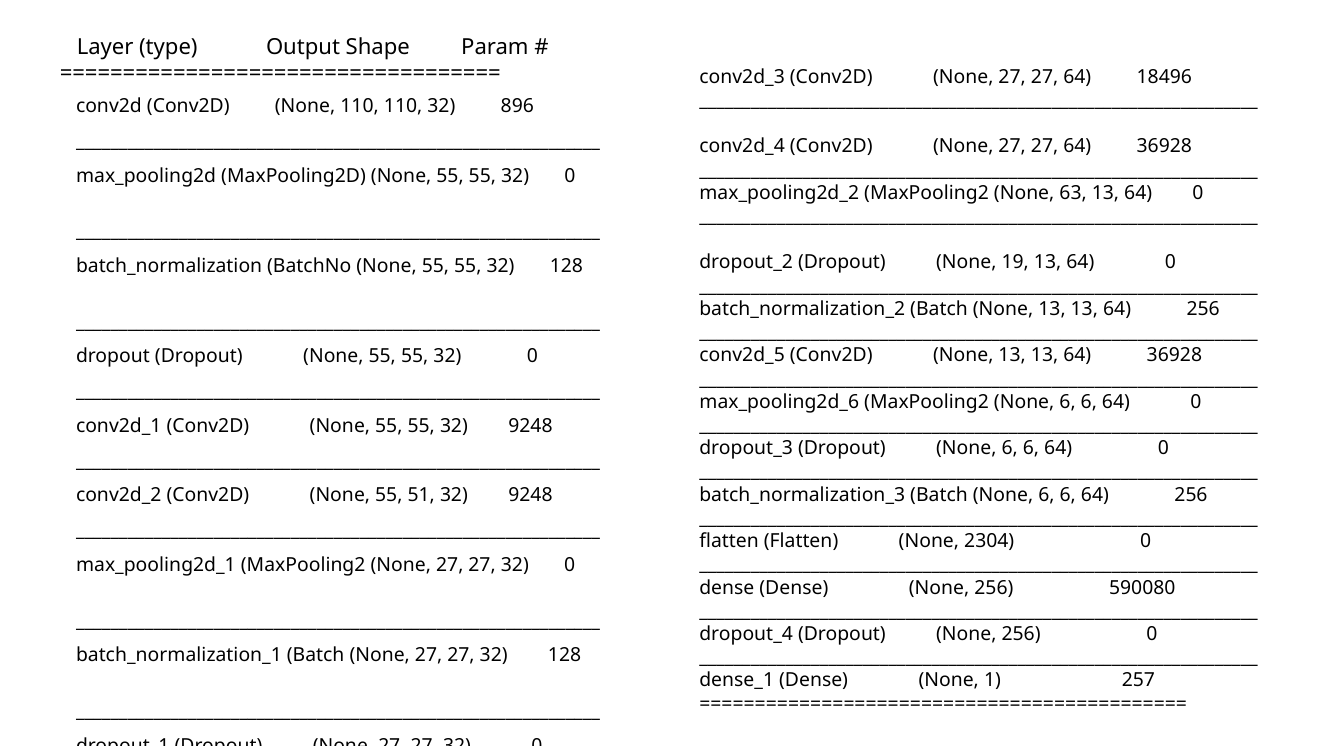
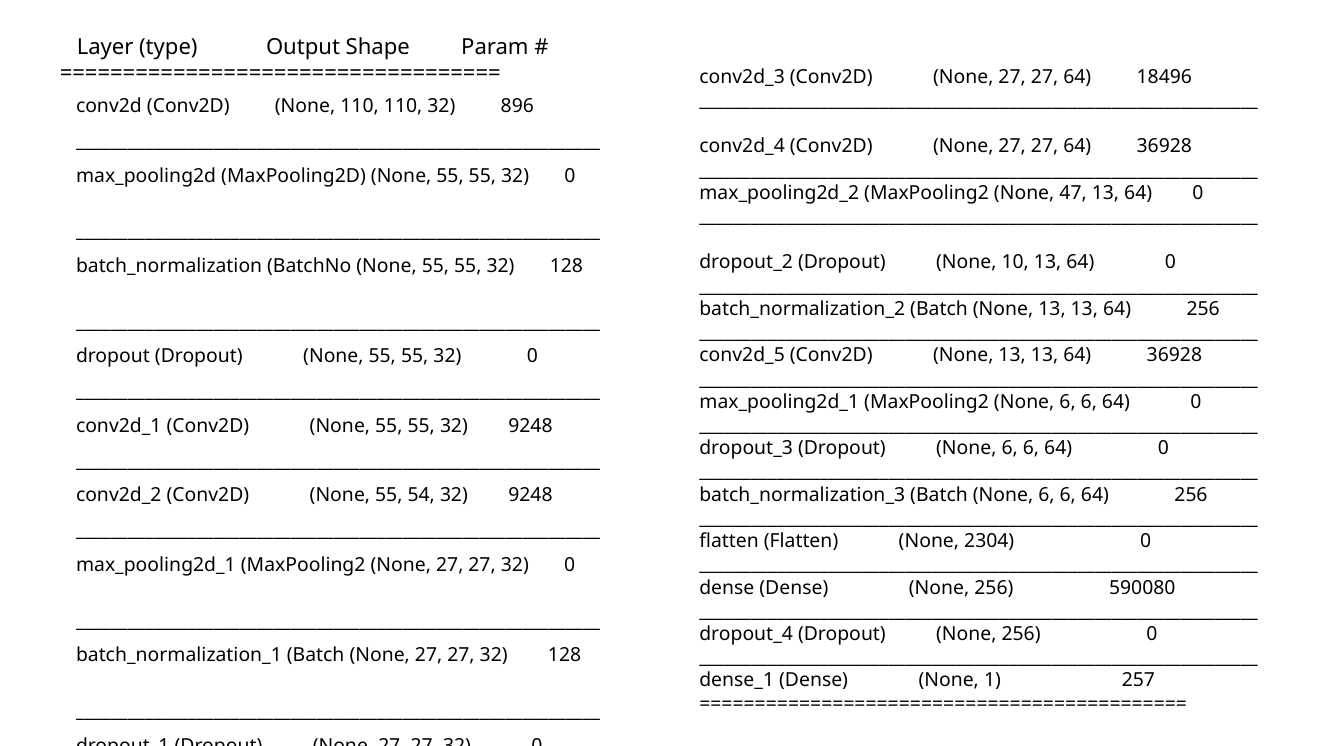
63: 63 -> 47
19: 19 -> 10
max_pooling2d_6 at (779, 402): max_pooling2d_6 -> max_pooling2d_1
51: 51 -> 54
